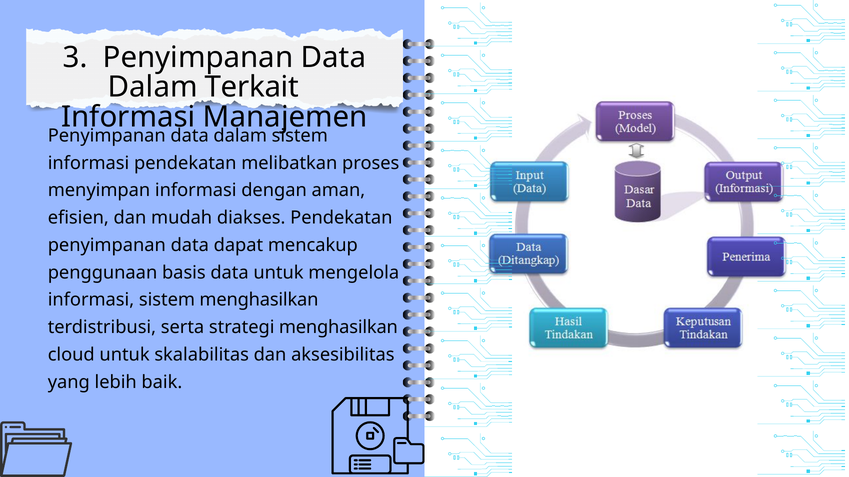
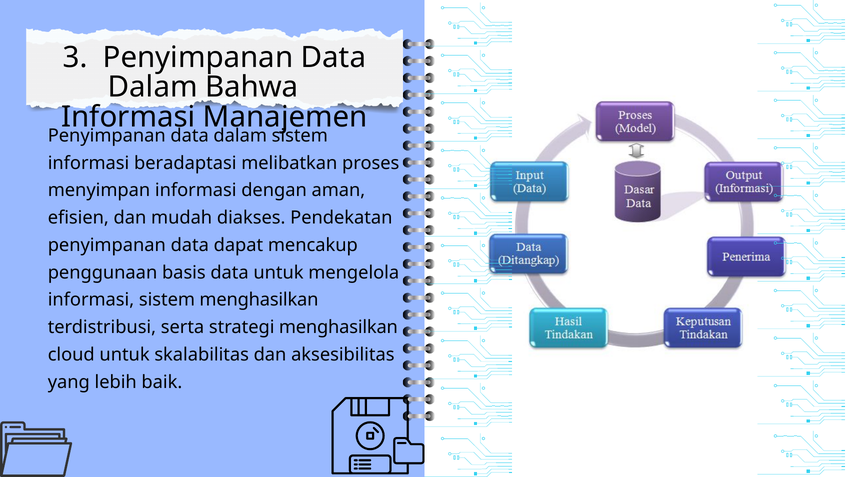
Terkait: Terkait -> Bahwa
informasi pendekatan: pendekatan -> beradaptasi
